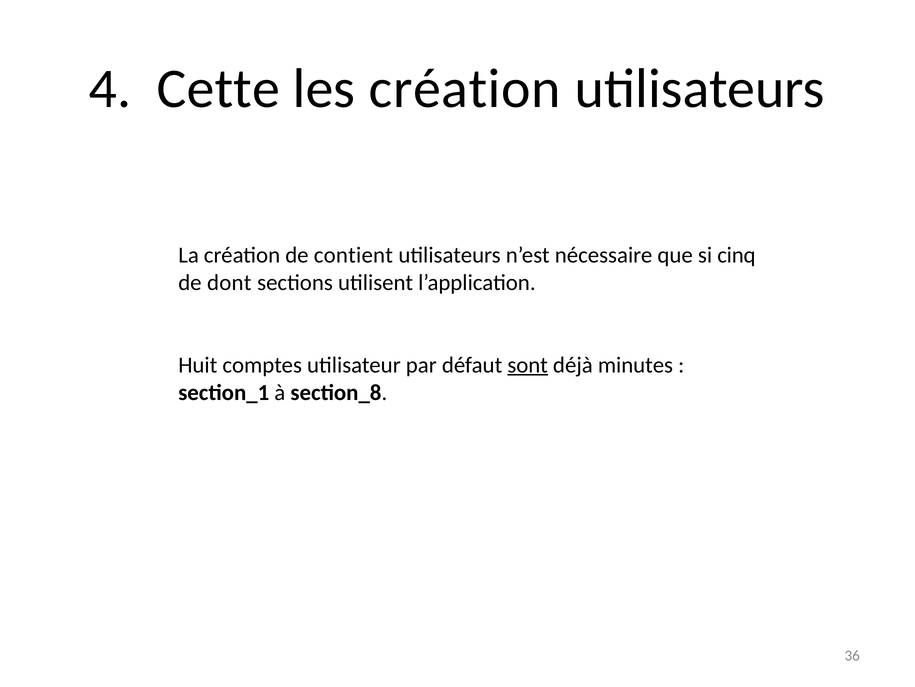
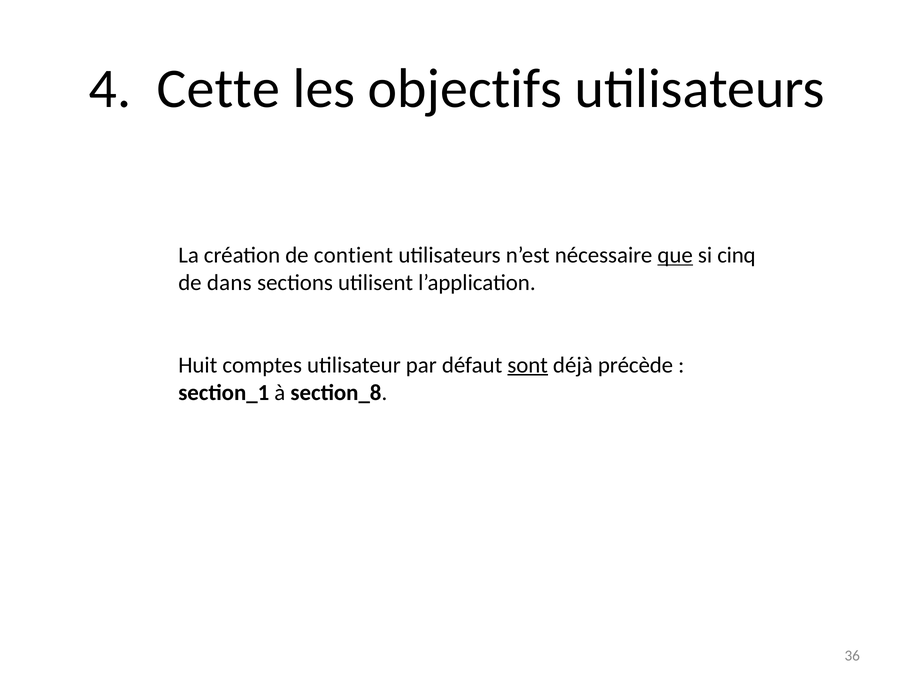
les création: création -> objectifs
que underline: none -> present
dont: dont -> dans
minutes: minutes -> précède
